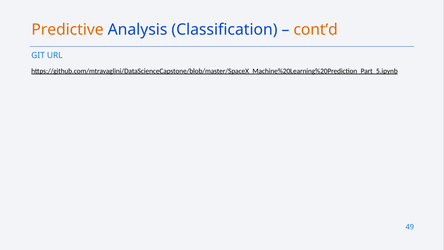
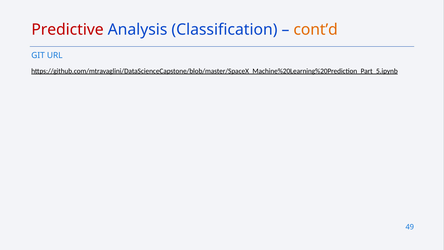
Predictive colour: orange -> red
